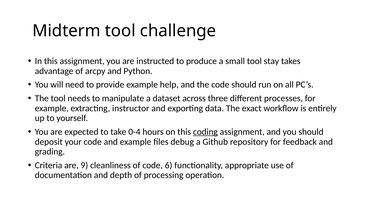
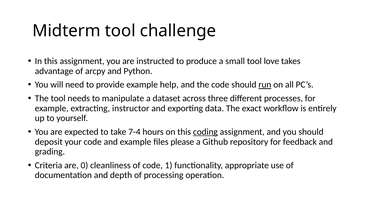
stay: stay -> love
run underline: none -> present
0-4: 0-4 -> 7-4
debug: debug -> please
9: 9 -> 0
6: 6 -> 1
